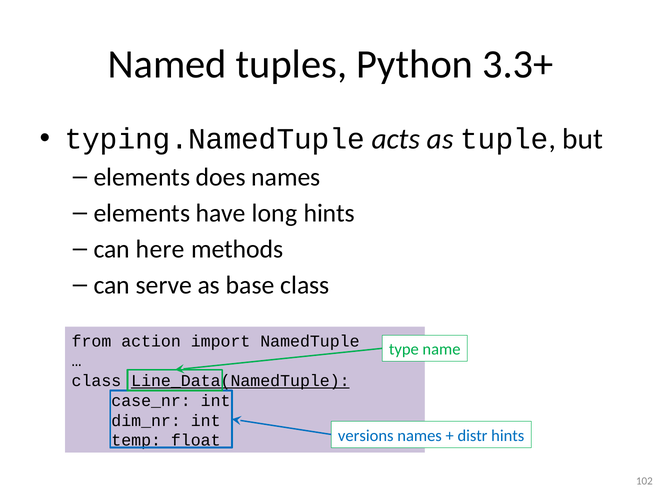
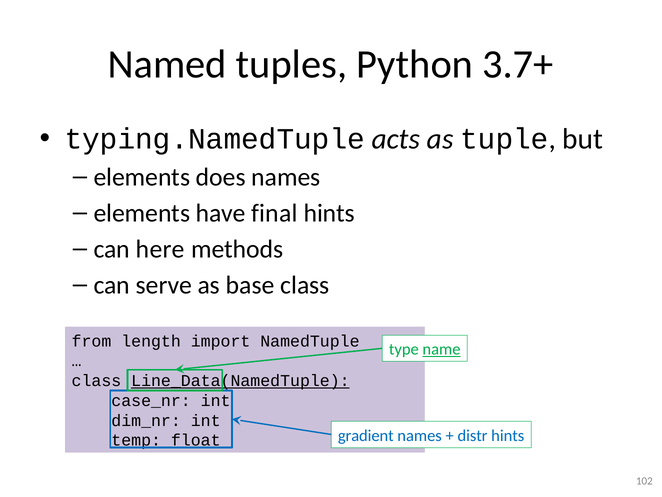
3.3+: 3.3+ -> 3.7+
long: long -> final
action: action -> length
name underline: none -> present
versions: versions -> gradient
